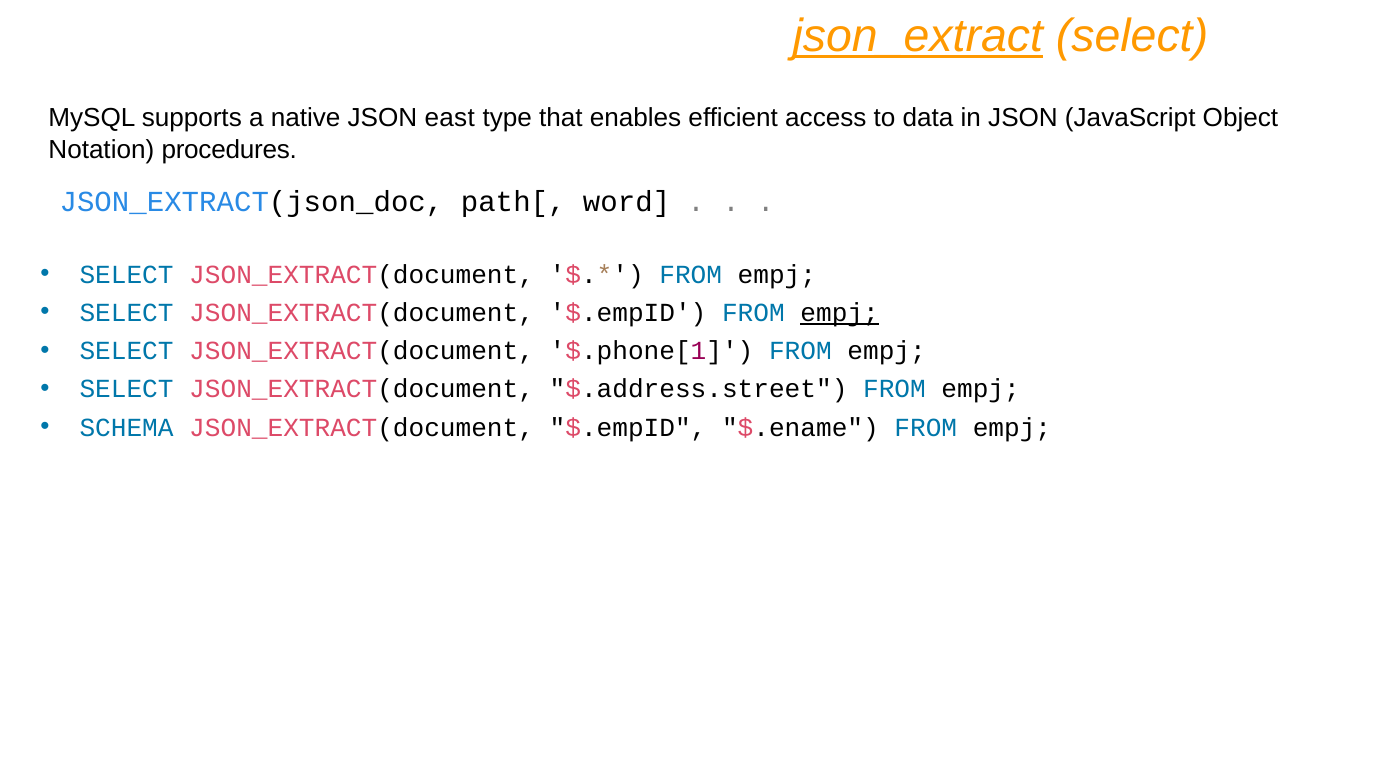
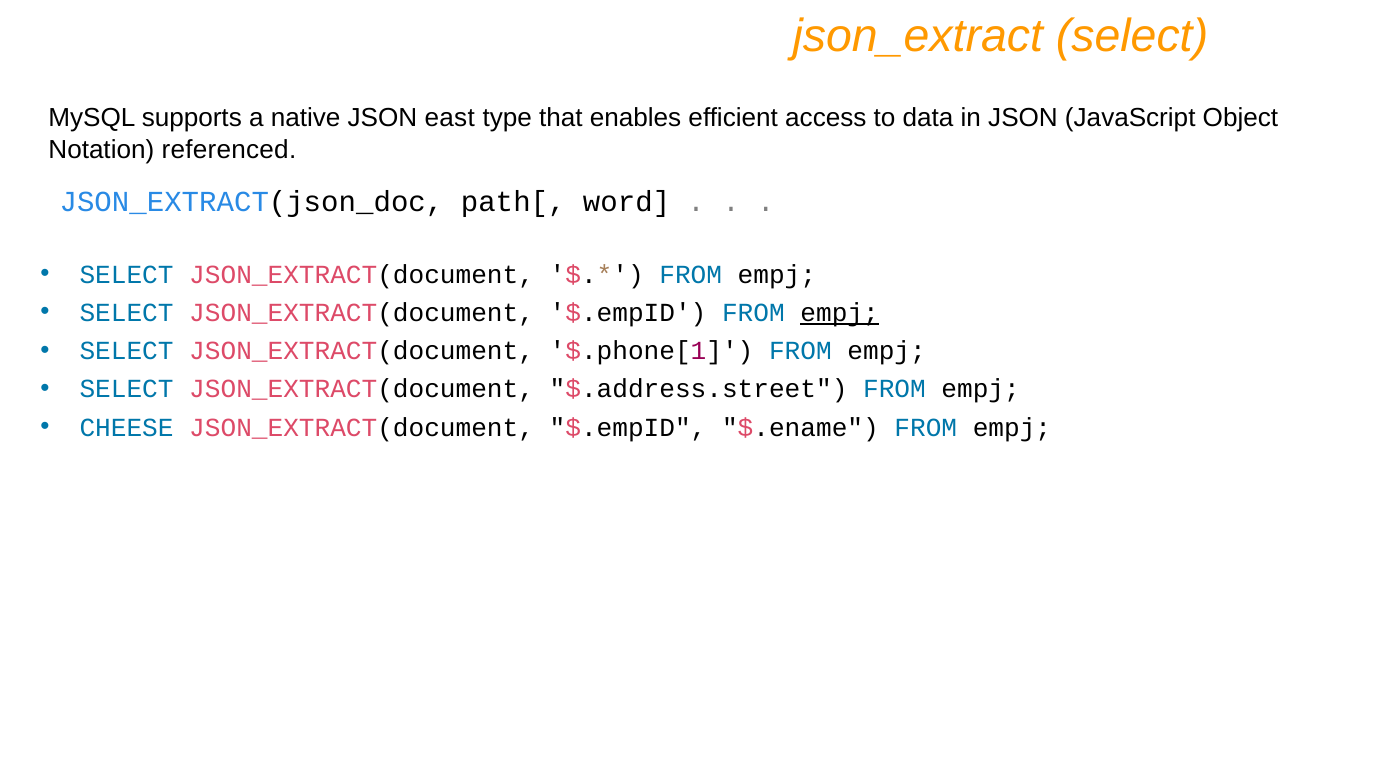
json_extract underline: present -> none
procedures: procedures -> referenced
SCHEMA: SCHEMA -> CHEESE
